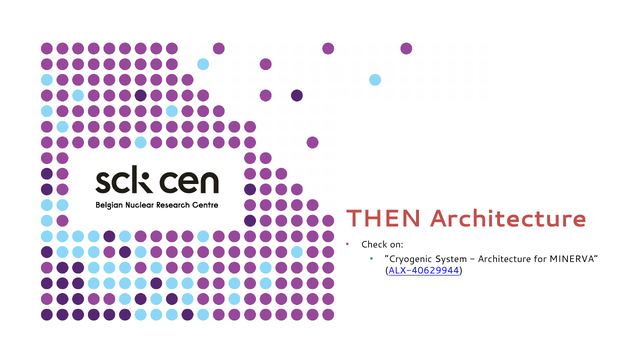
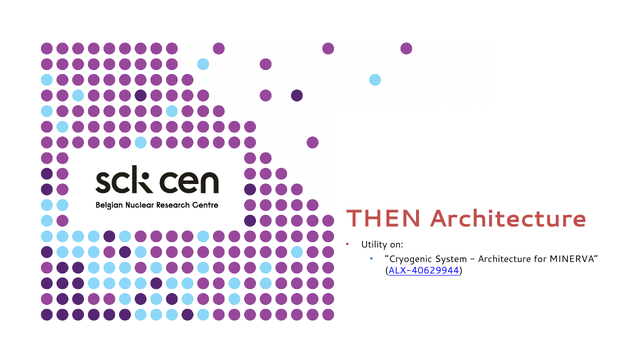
Check: Check -> Utility
